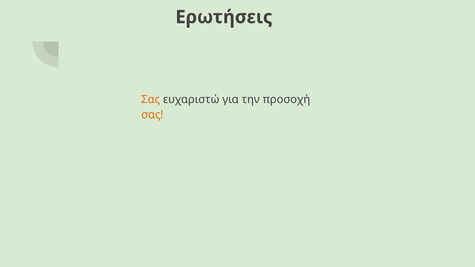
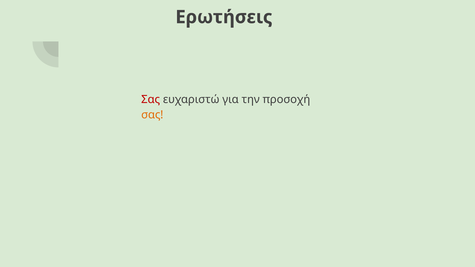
Σας at (151, 99) colour: orange -> red
